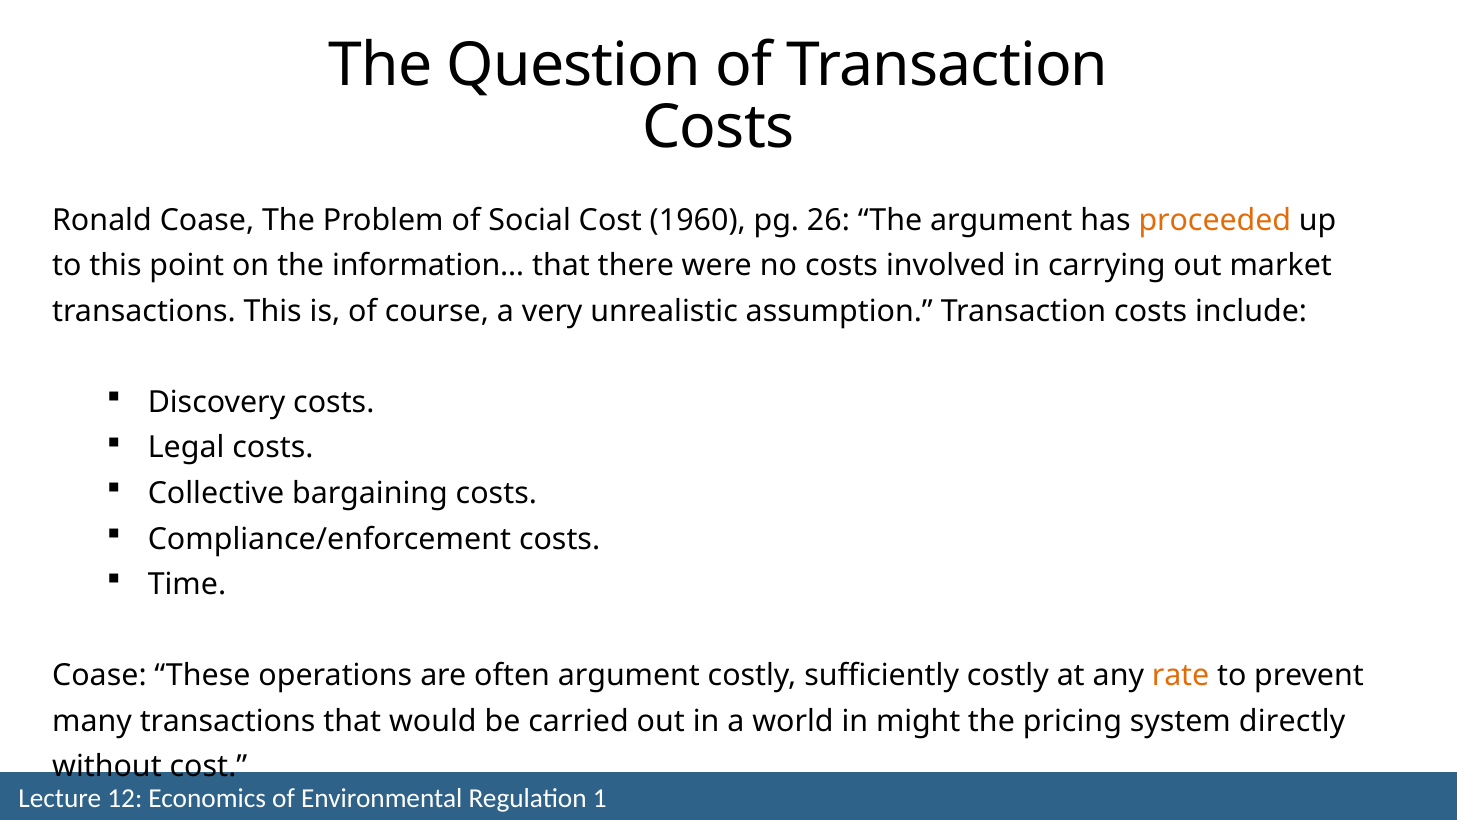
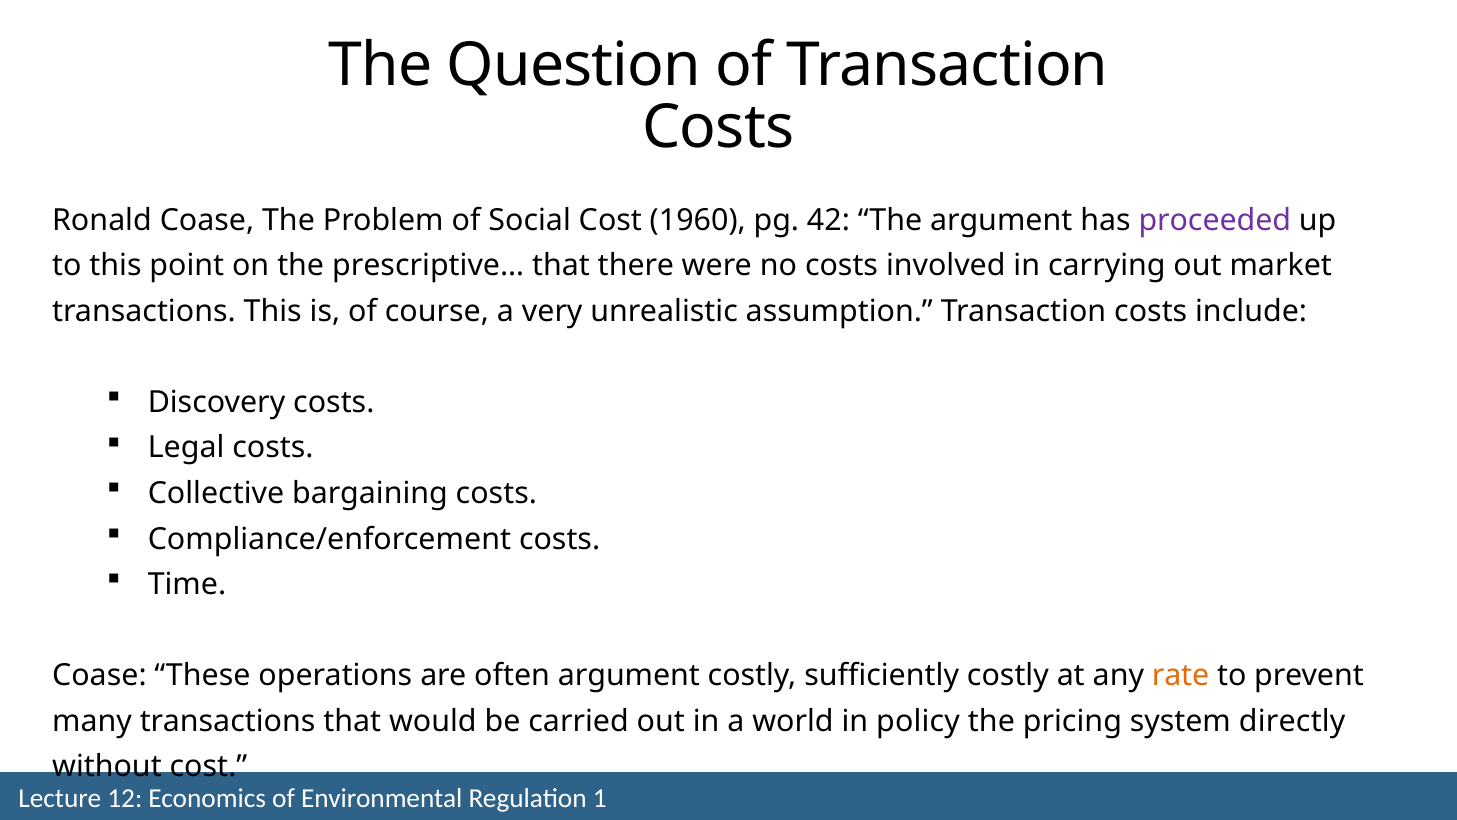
26: 26 -> 42
proceeded colour: orange -> purple
information…: information… -> prescriptive…
might: might -> policy
